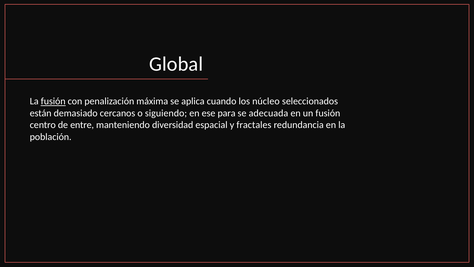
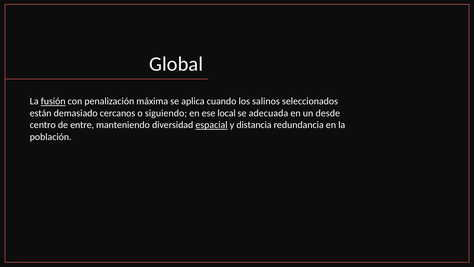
núcleo: núcleo -> salinos
para: para -> local
un fusión: fusión -> desde
espacial underline: none -> present
fractales: fractales -> distancia
